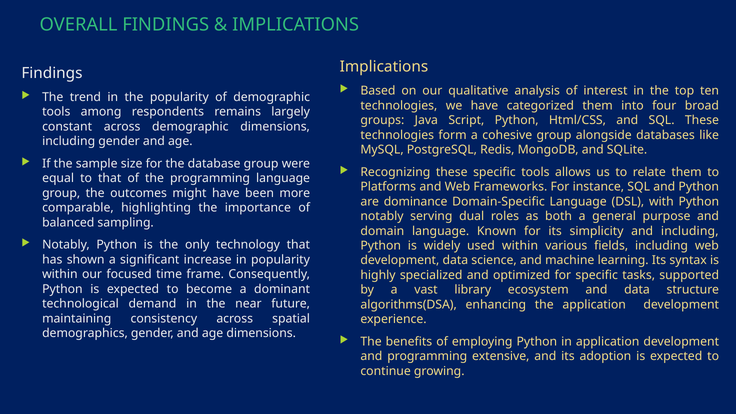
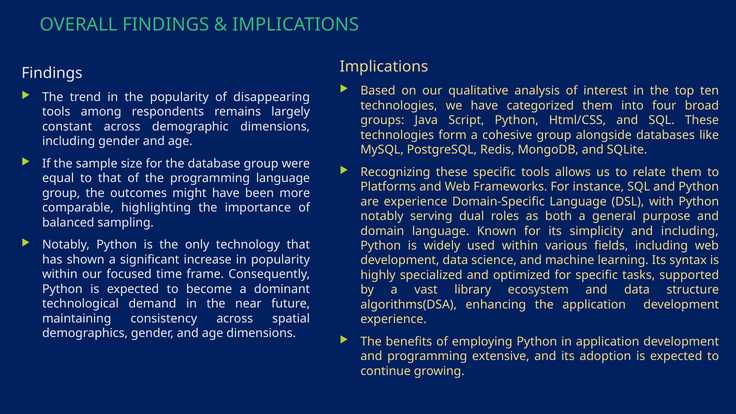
of demographic: demographic -> disappearing
are dominance: dominance -> experience
